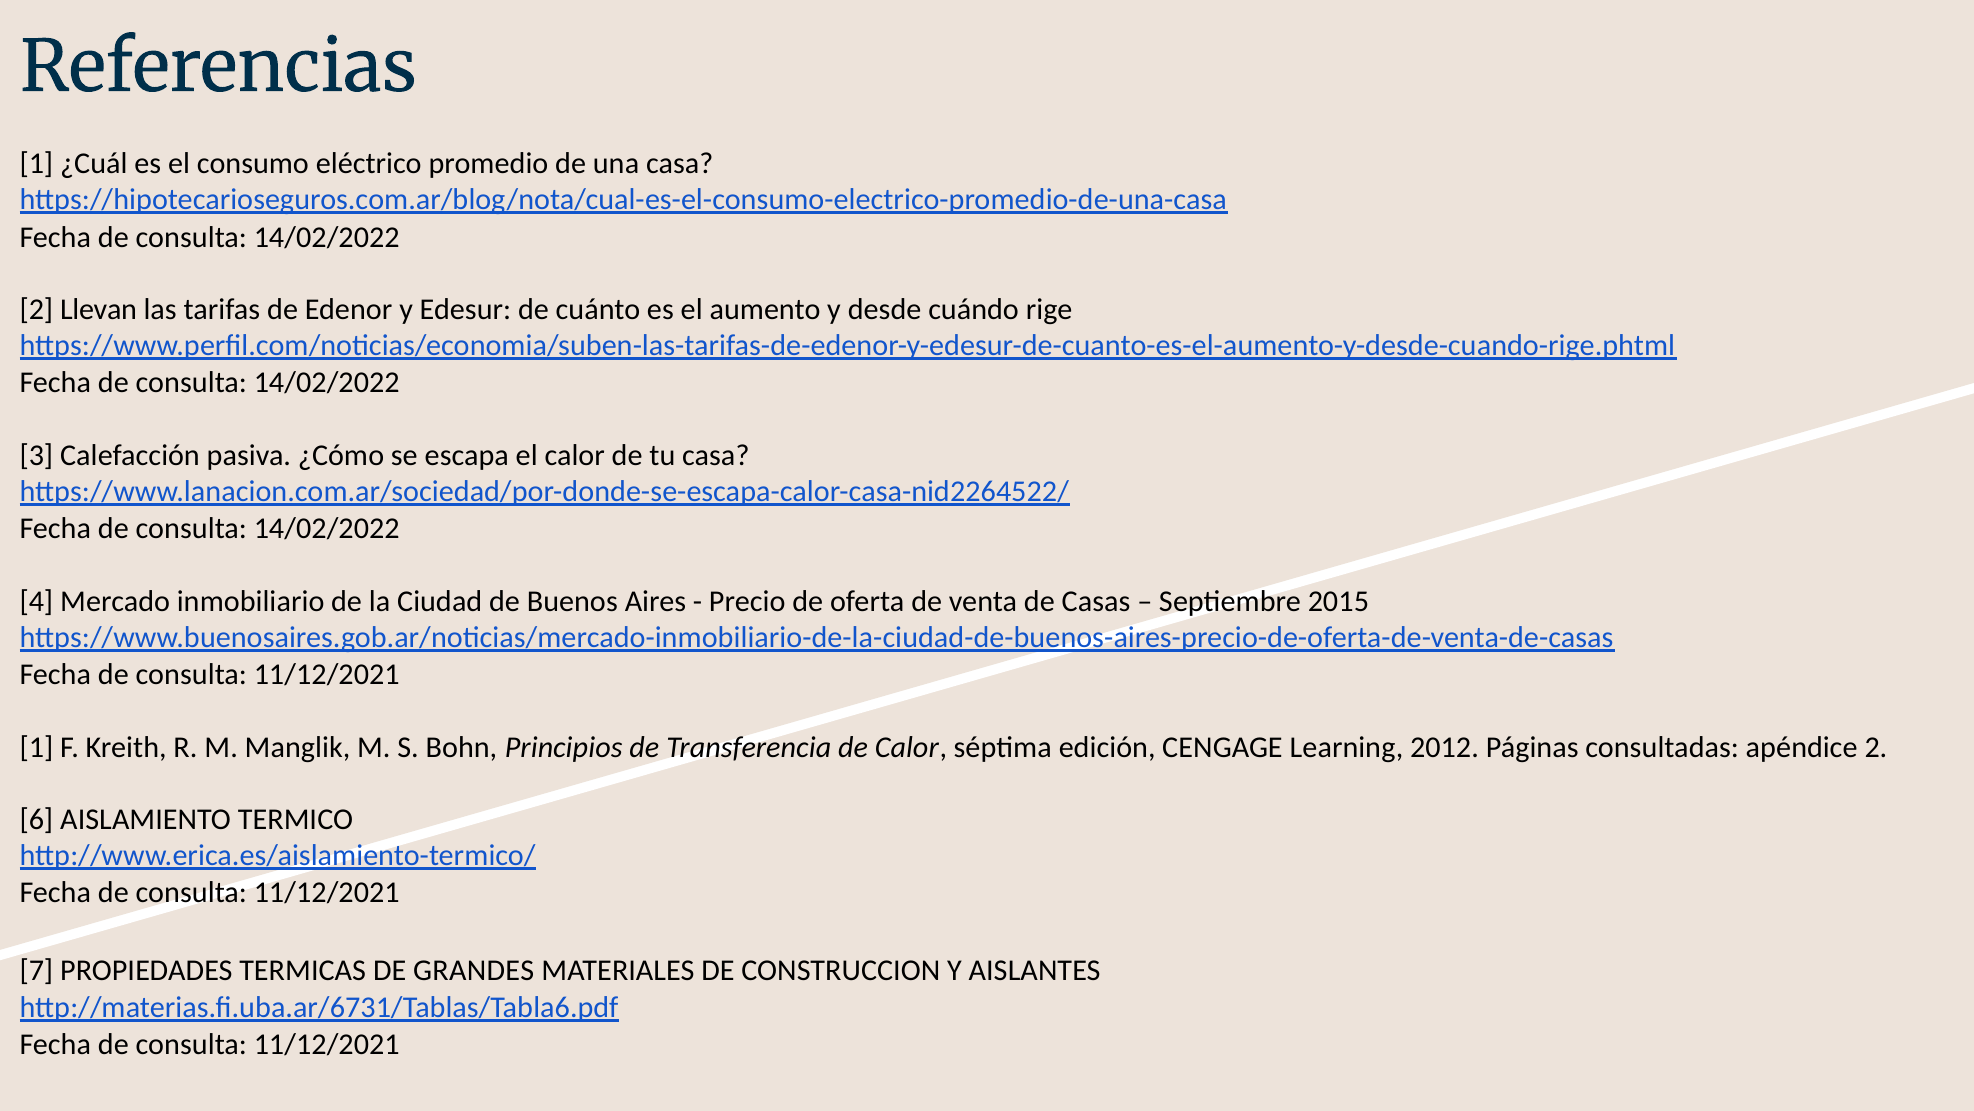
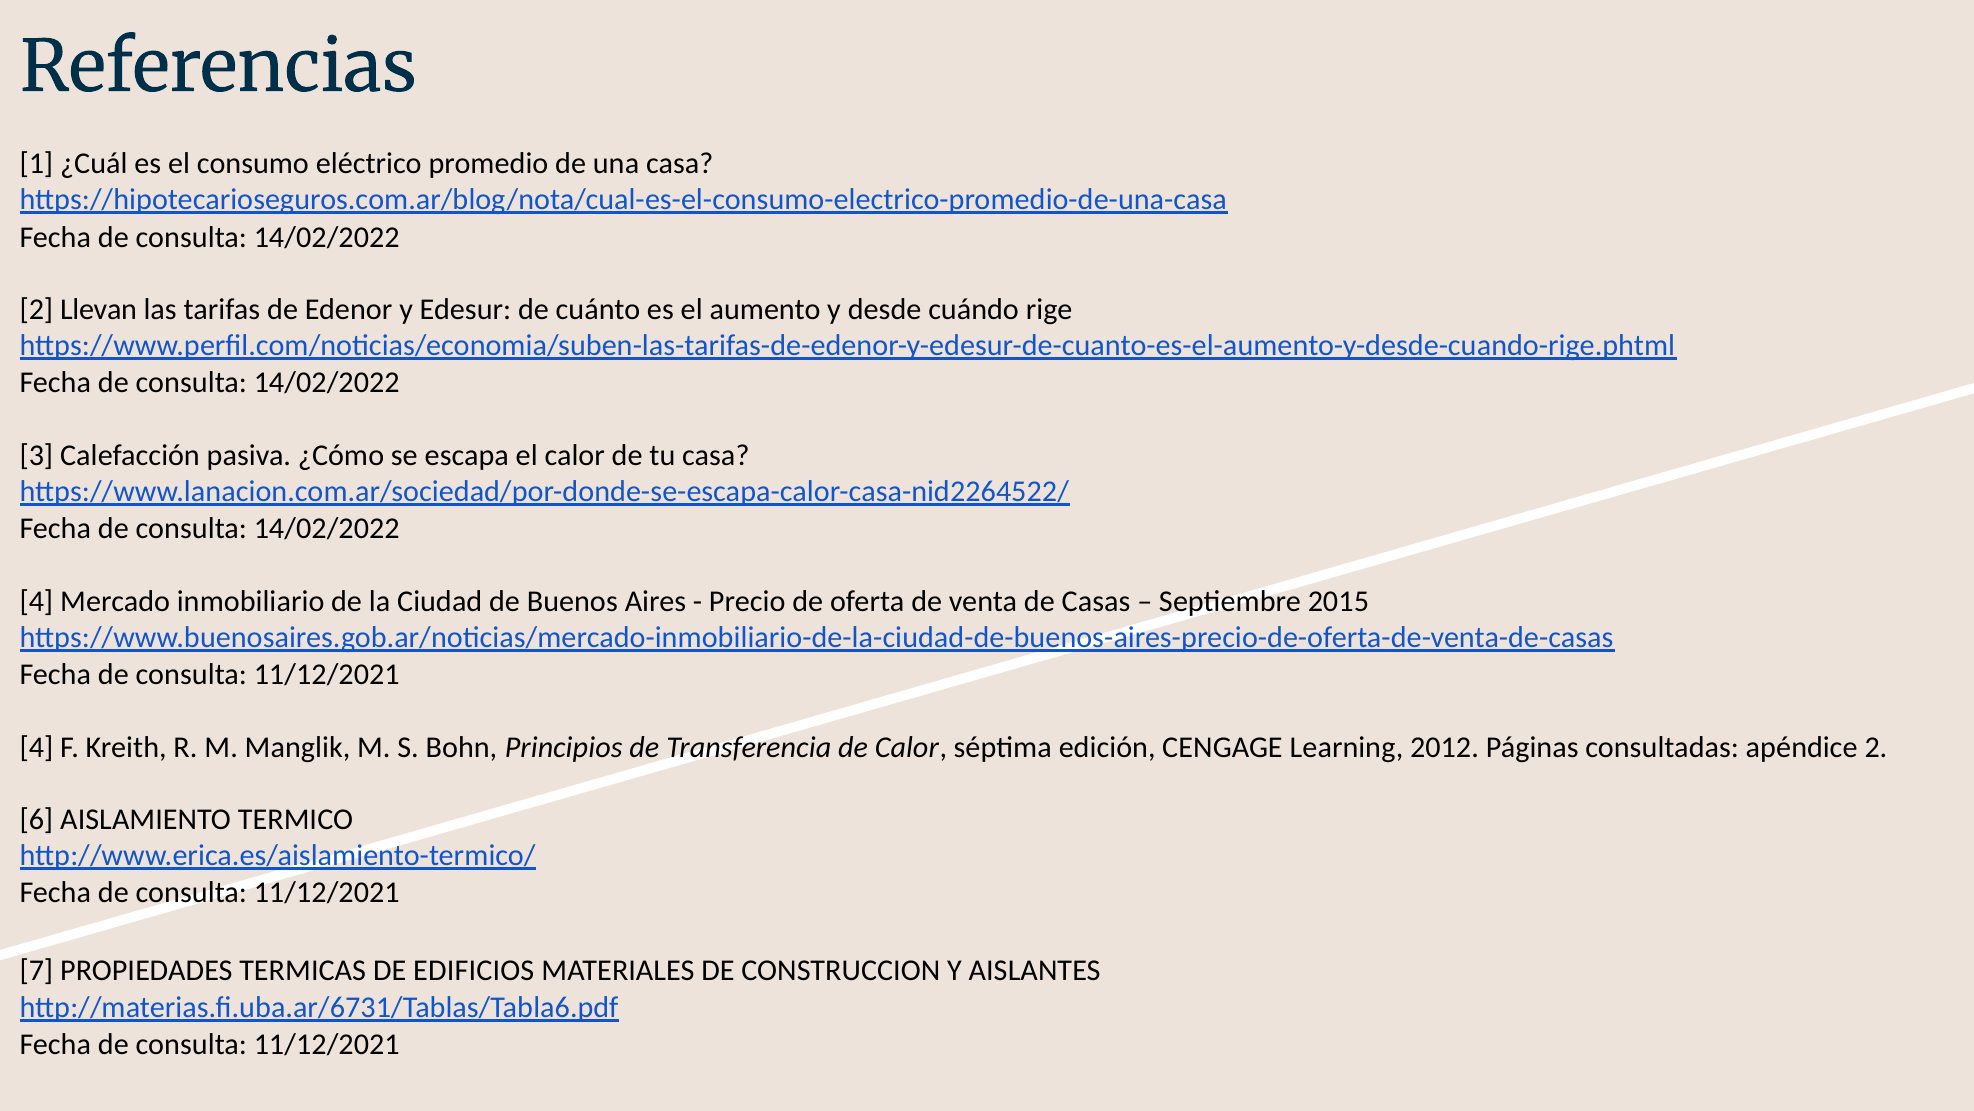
1 at (36, 747): 1 -> 4
GRANDES: GRANDES -> EDIFICIOS
